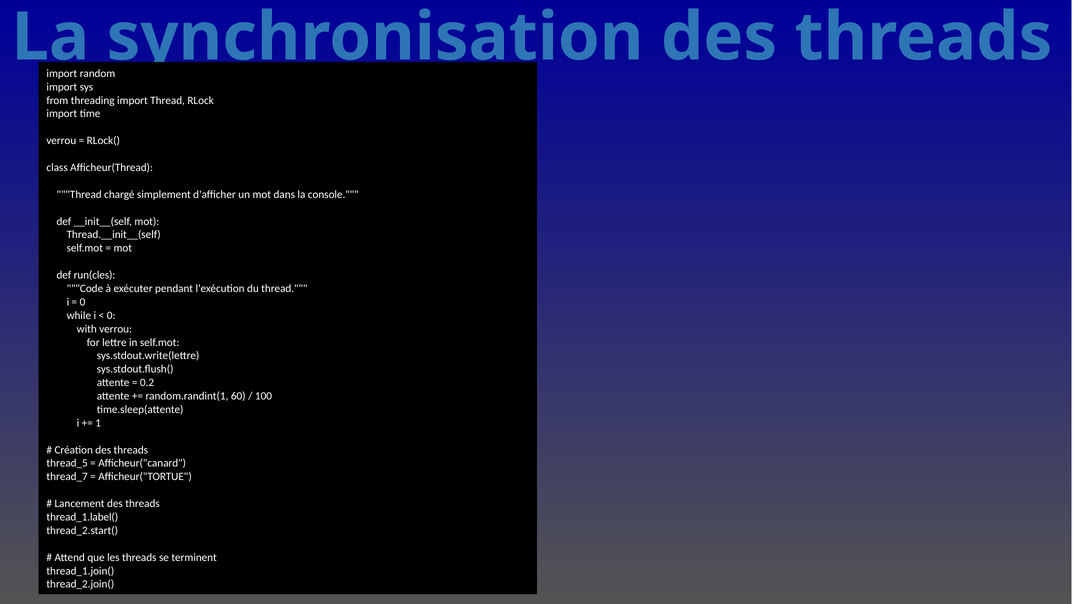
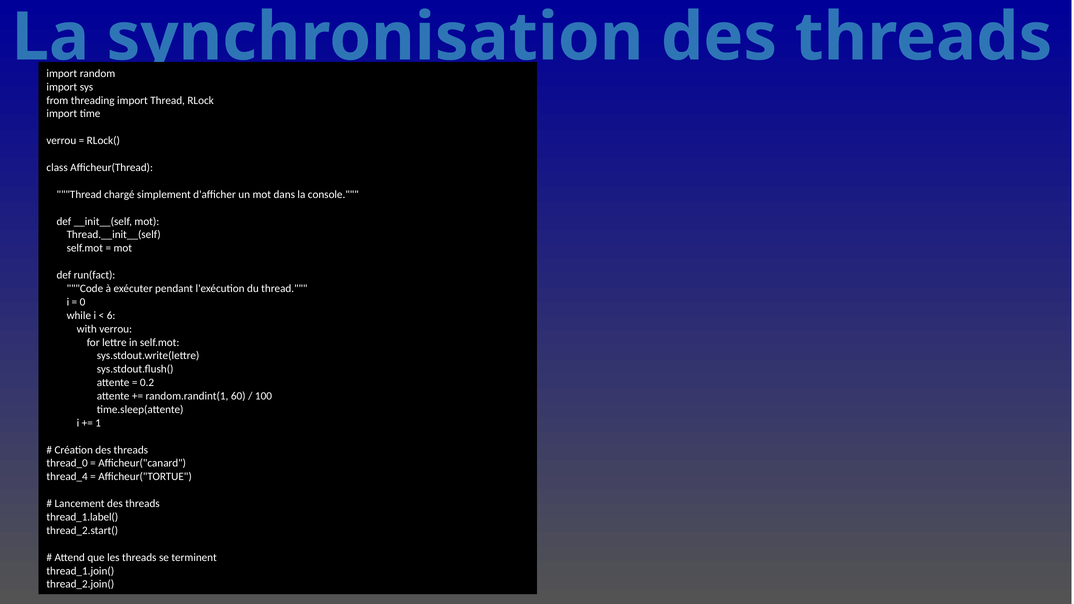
run(cles: run(cles -> run(fact
0 at (111, 315): 0 -> 6
thread_5: thread_5 -> thread_0
thread_7: thread_7 -> thread_4
